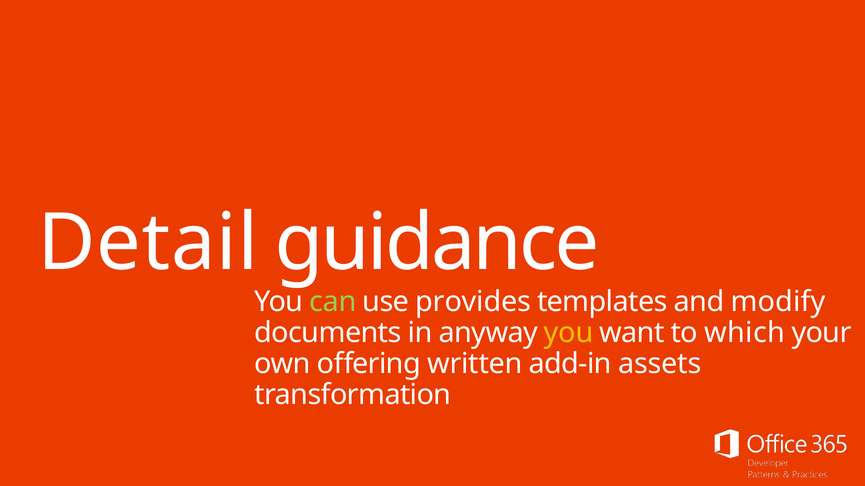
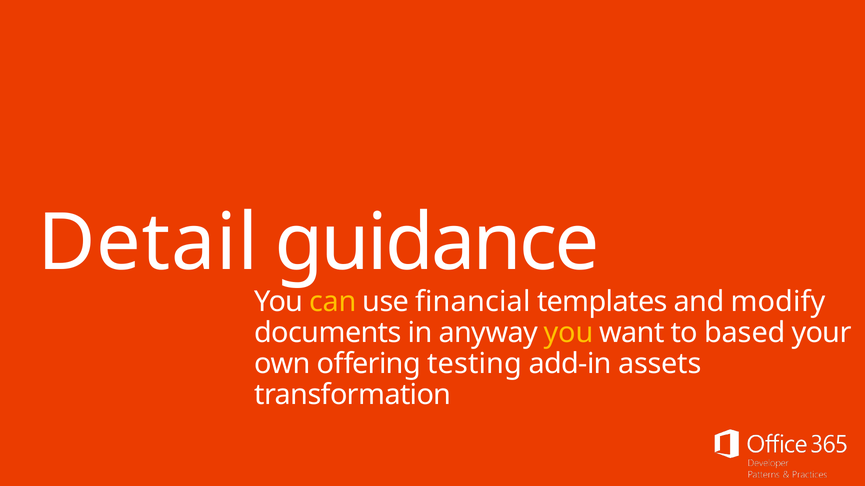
can colour: light green -> yellow
provides: provides -> financial
which: which -> based
written: written -> testing
